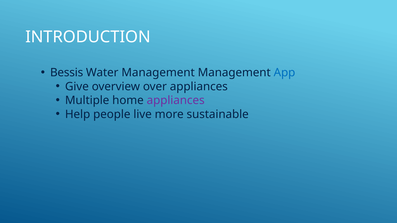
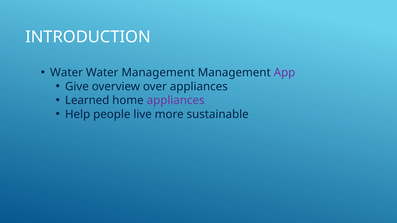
Bessis at (67, 73): Bessis -> Water
App colour: blue -> purple
Multiple: Multiple -> Learned
